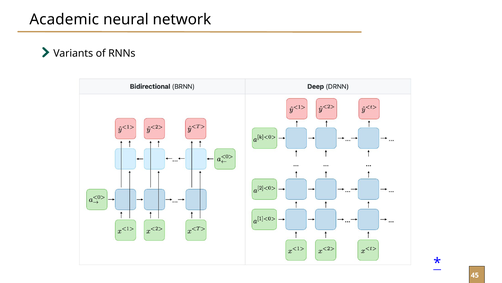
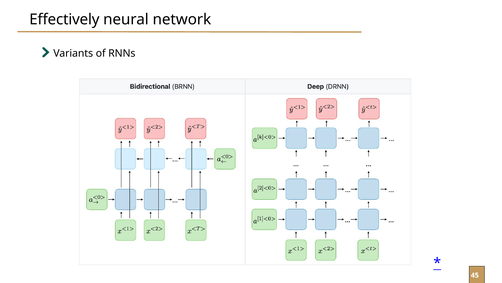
Academic: Academic -> Effectively
